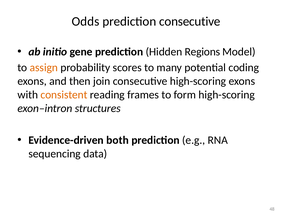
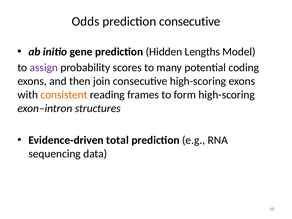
Regions: Regions -> Lengths
assign colour: orange -> purple
both: both -> total
